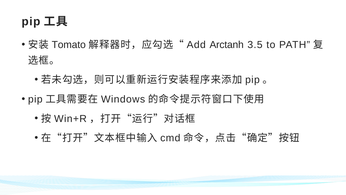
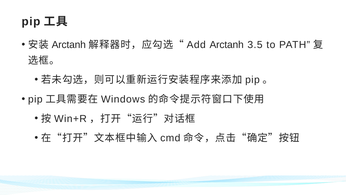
Tomato at (69, 45): Tomato -> Arctanh
